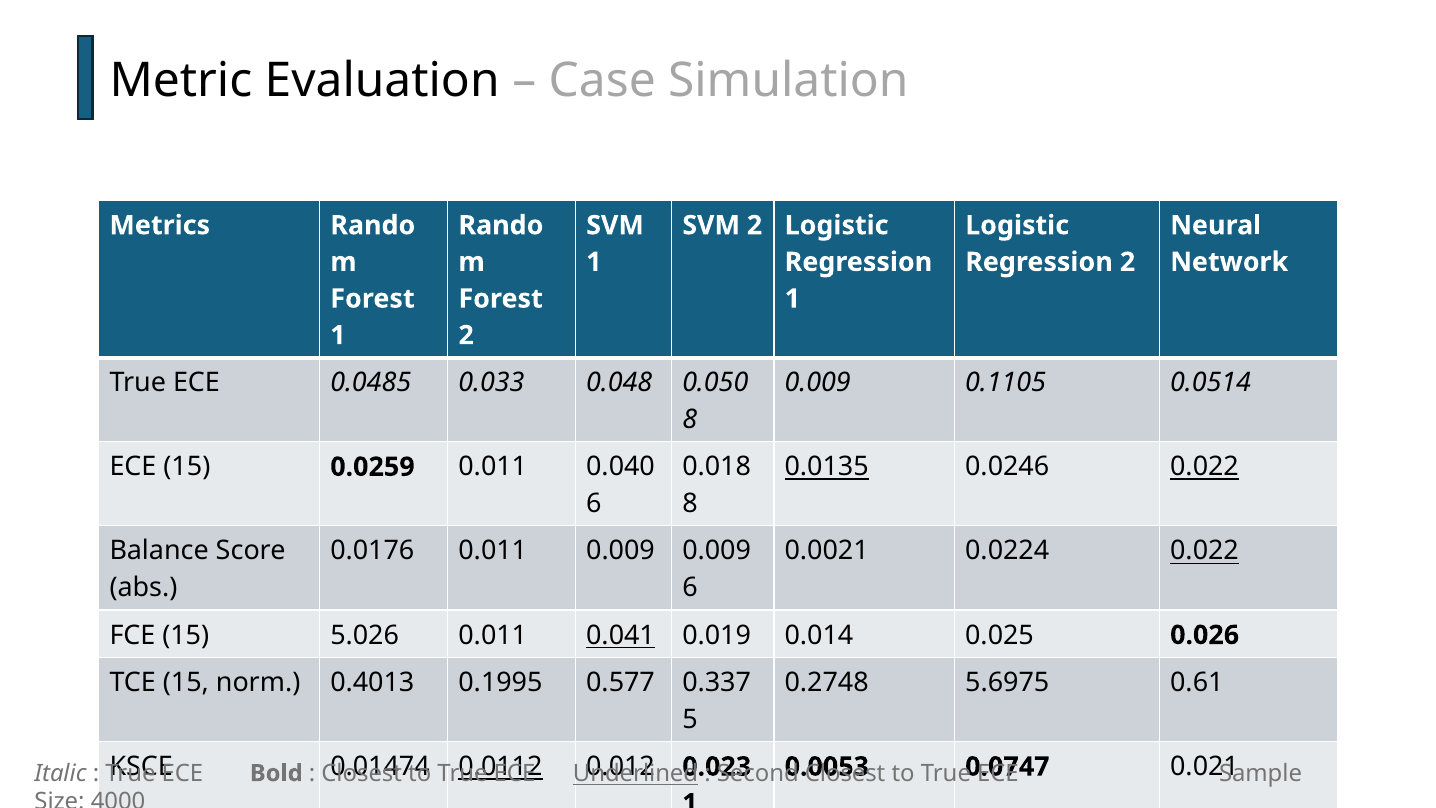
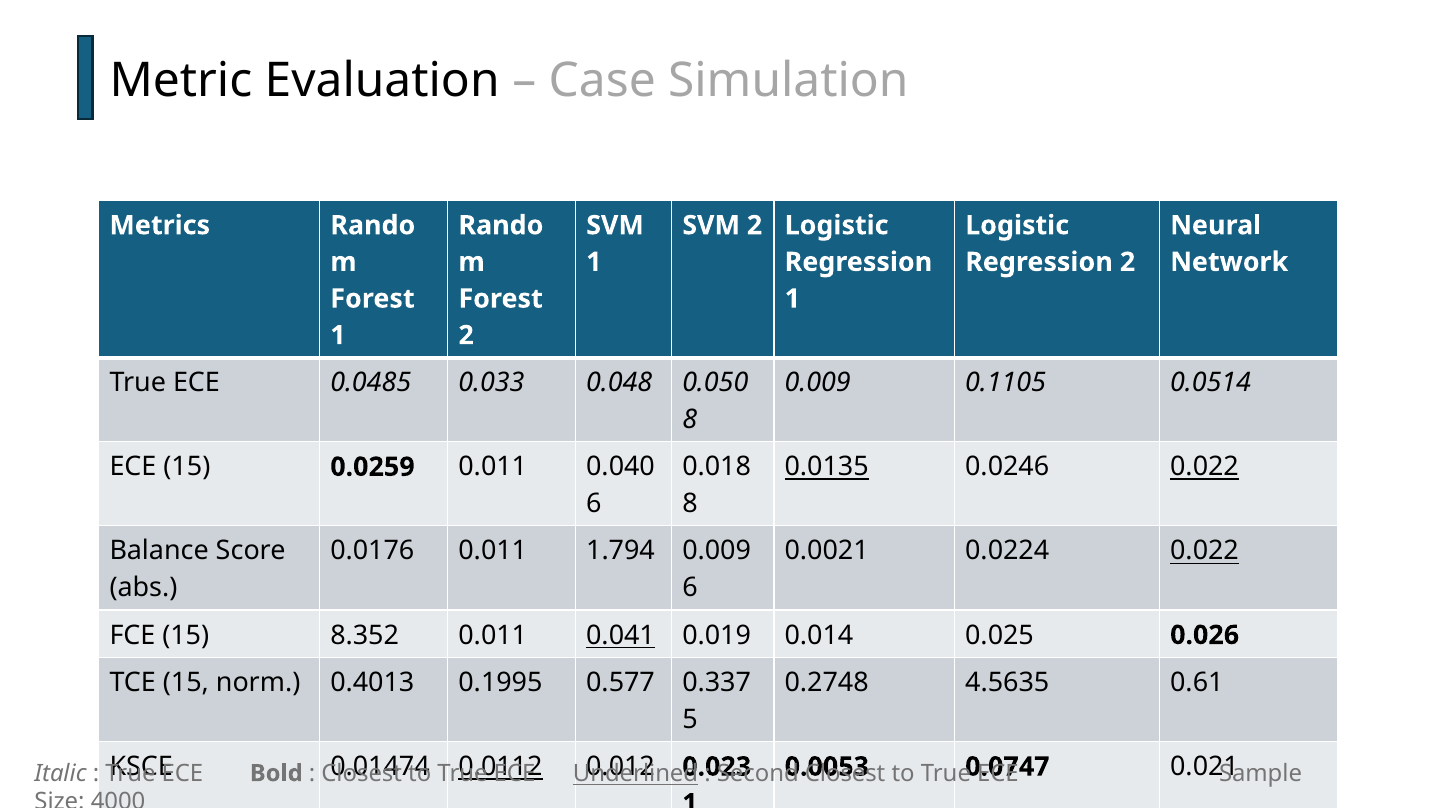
0.011 0.009: 0.009 -> 1.794
5.026: 5.026 -> 8.352
5.6975: 5.6975 -> 4.5635
